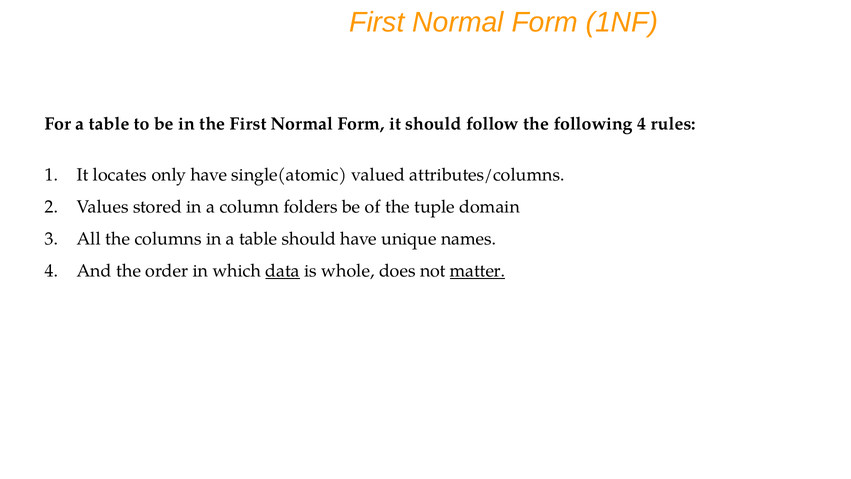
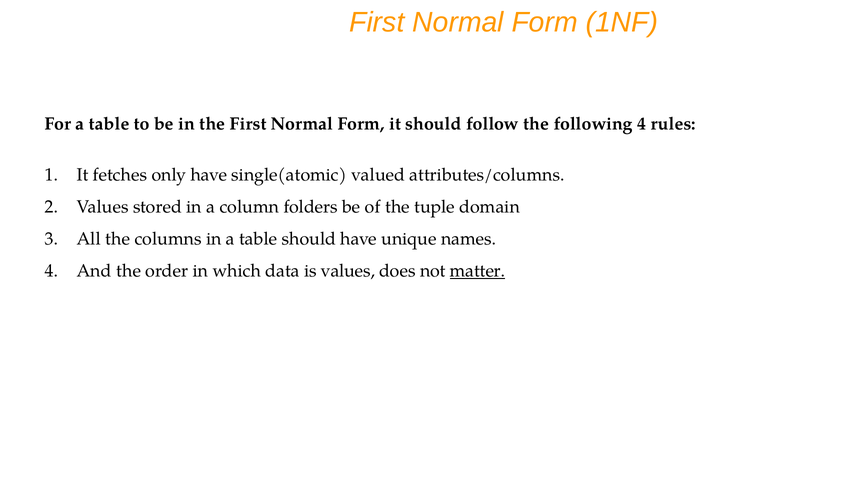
locates: locates -> fetches
data underline: present -> none
is whole: whole -> values
